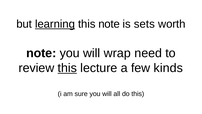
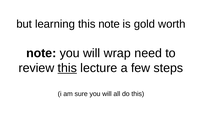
learning underline: present -> none
sets: sets -> gold
kinds: kinds -> steps
